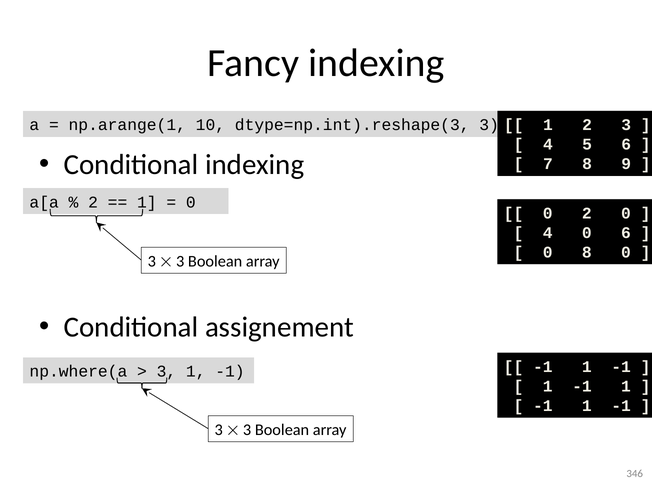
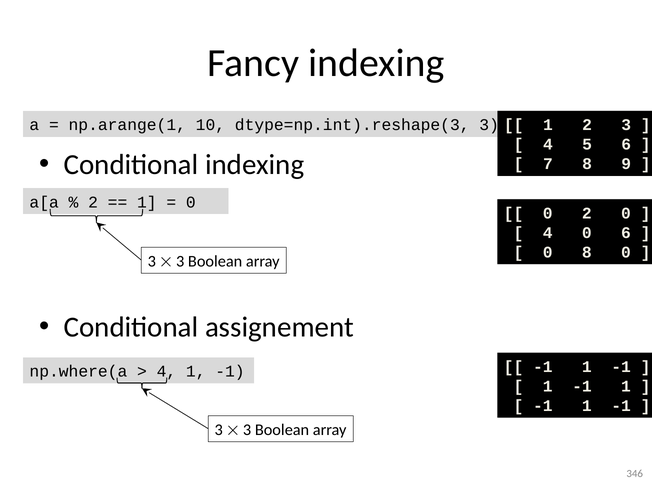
3 at (166, 372): 3 -> 4
